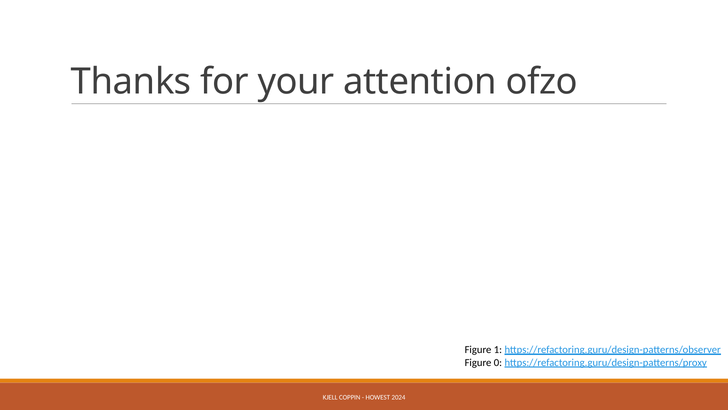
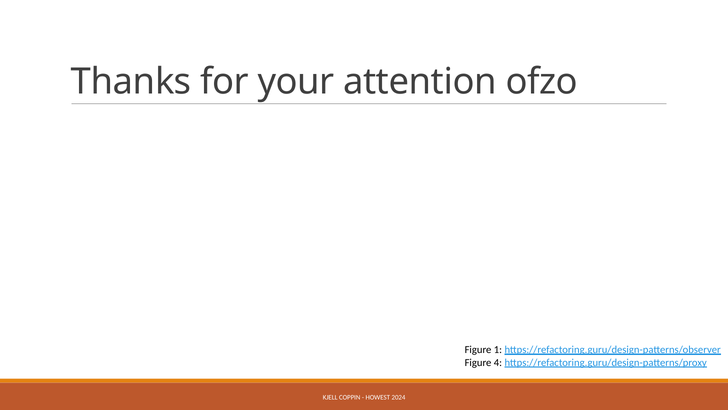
0: 0 -> 4
